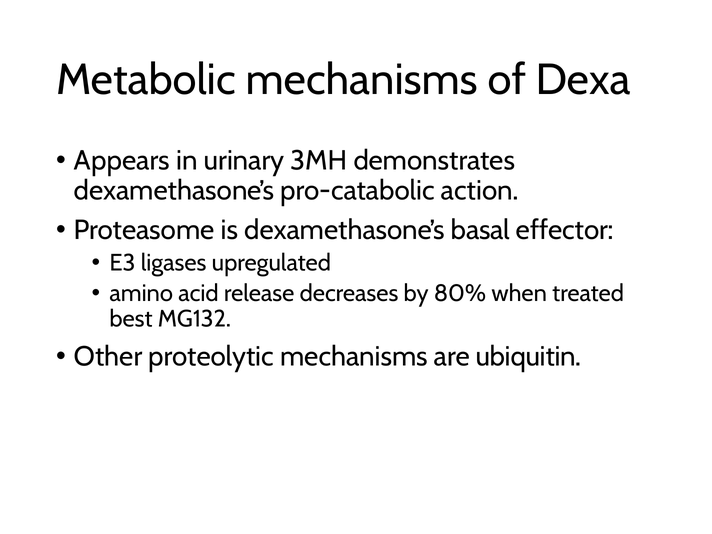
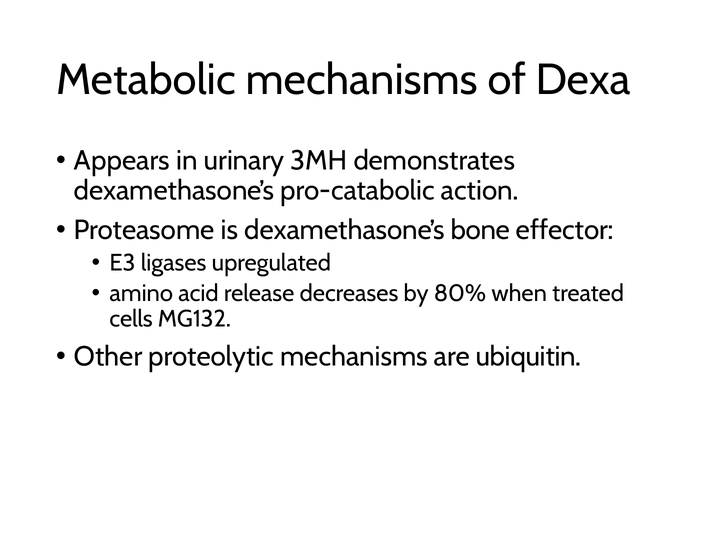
basal: basal -> bone
best: best -> cells
